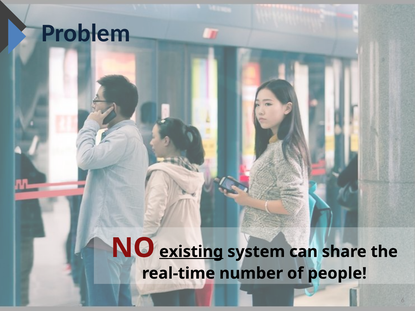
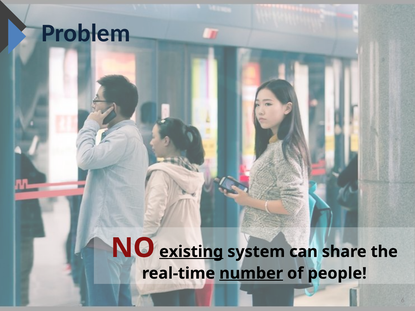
number underline: none -> present
